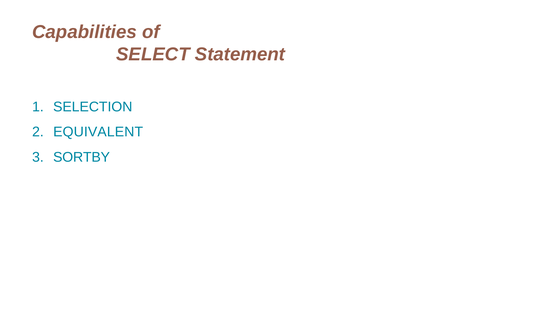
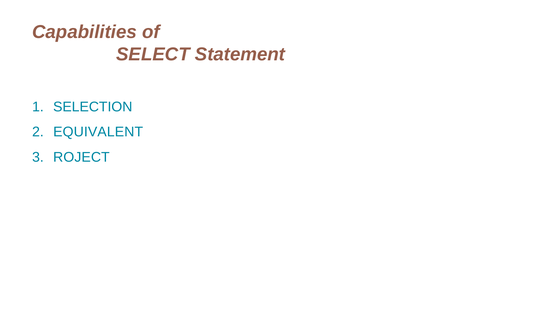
SORTBY: SORTBY -> ROJECT
